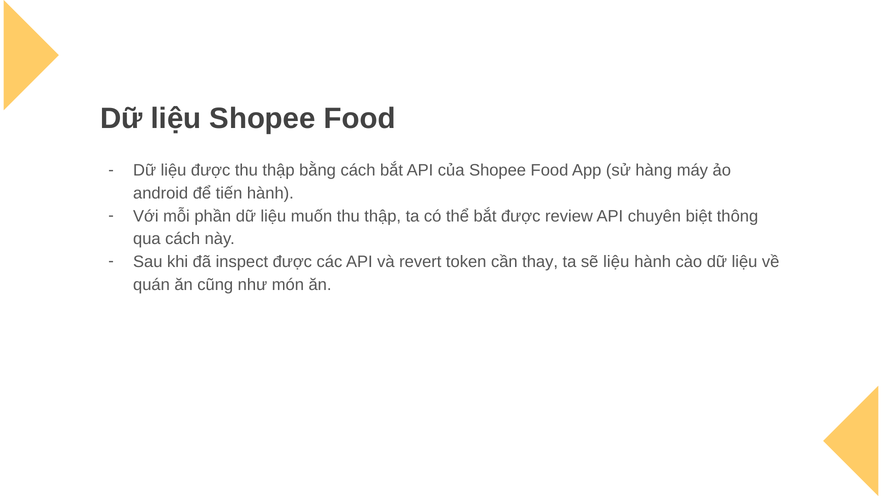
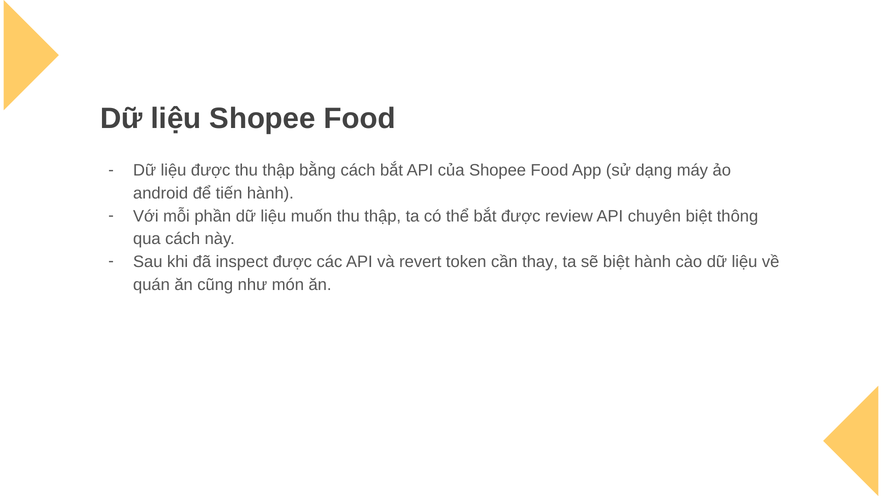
hàng: hàng -> dạng
sẽ liệu: liệu -> biệt
